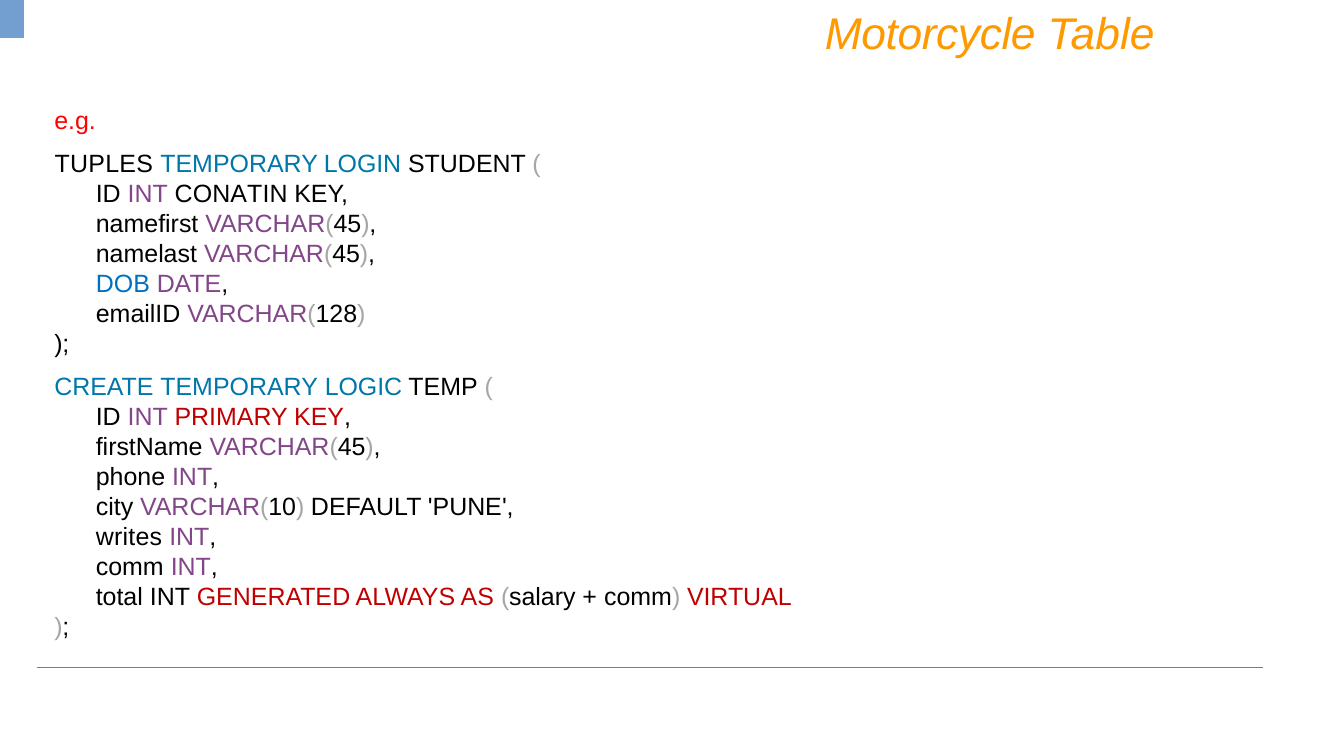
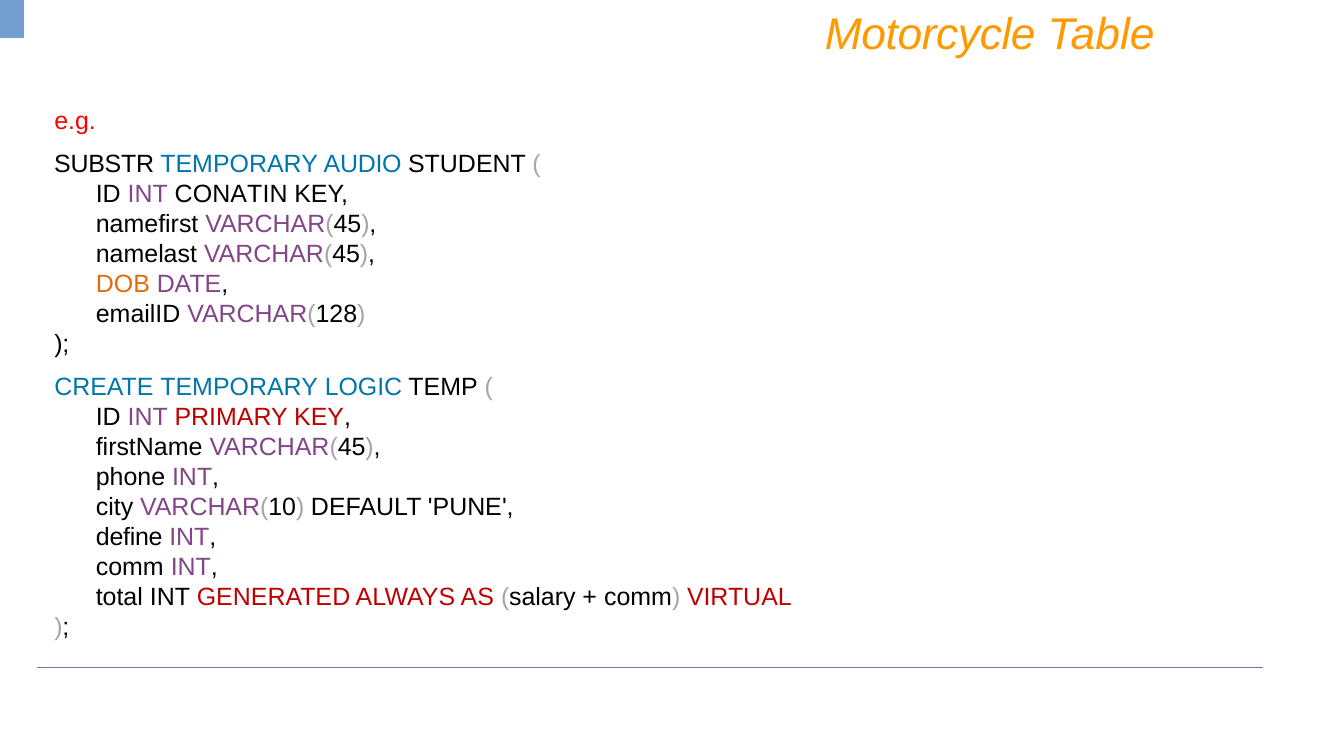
TUPLES: TUPLES -> SUBSTR
LOGIN: LOGIN -> AUDIO
DOB colour: blue -> orange
writes: writes -> define
